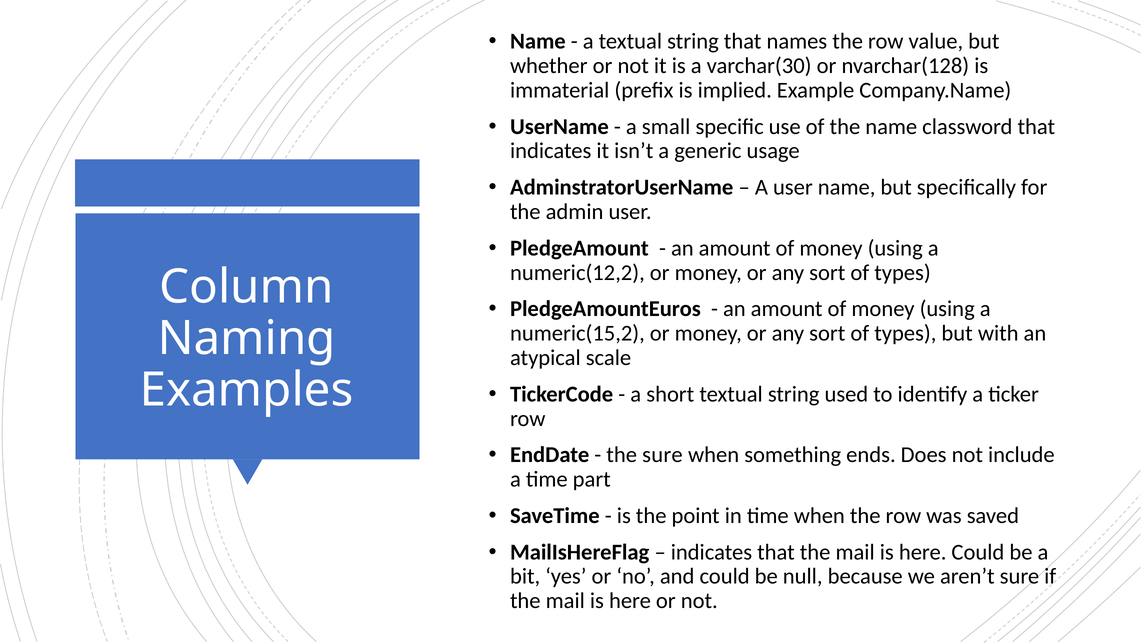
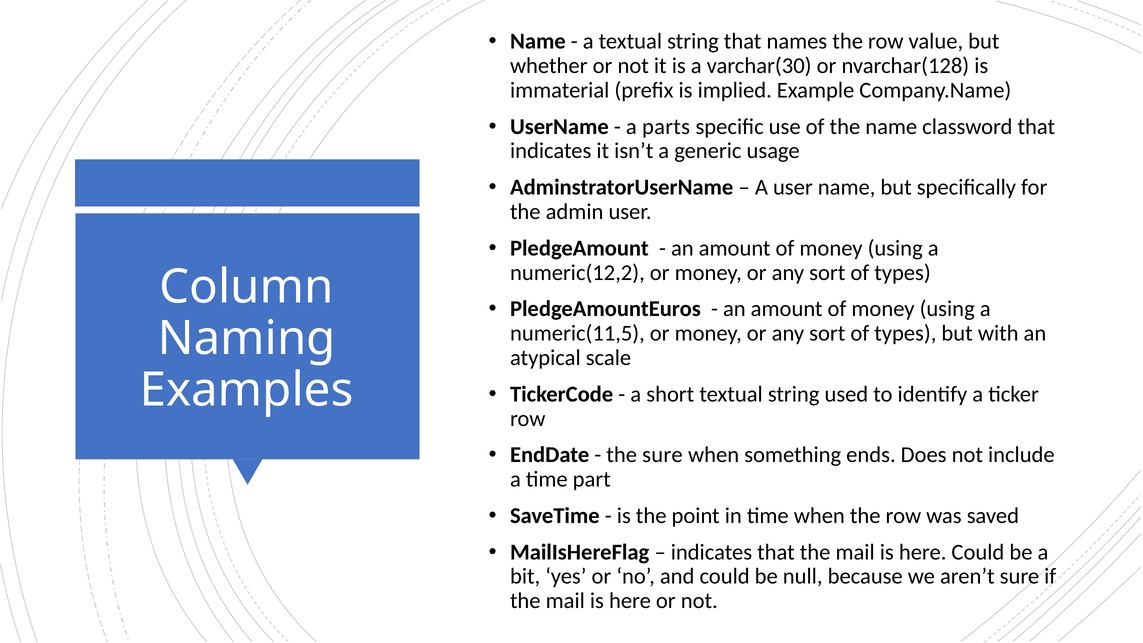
small: small -> parts
numeric(15,2: numeric(15,2 -> numeric(11,5
